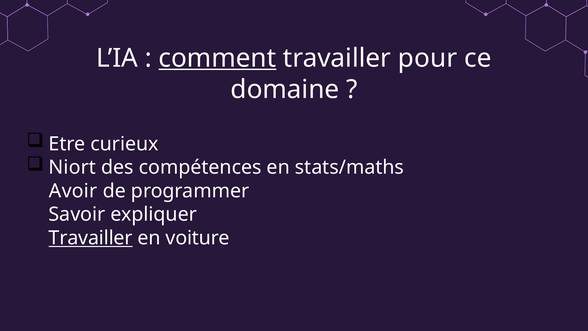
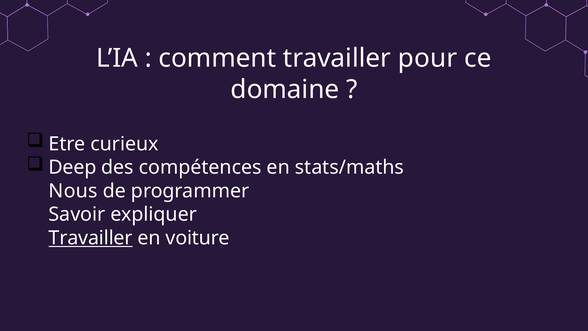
comment underline: present -> none
Niort: Niort -> Deep
Avoir: Avoir -> Nous
